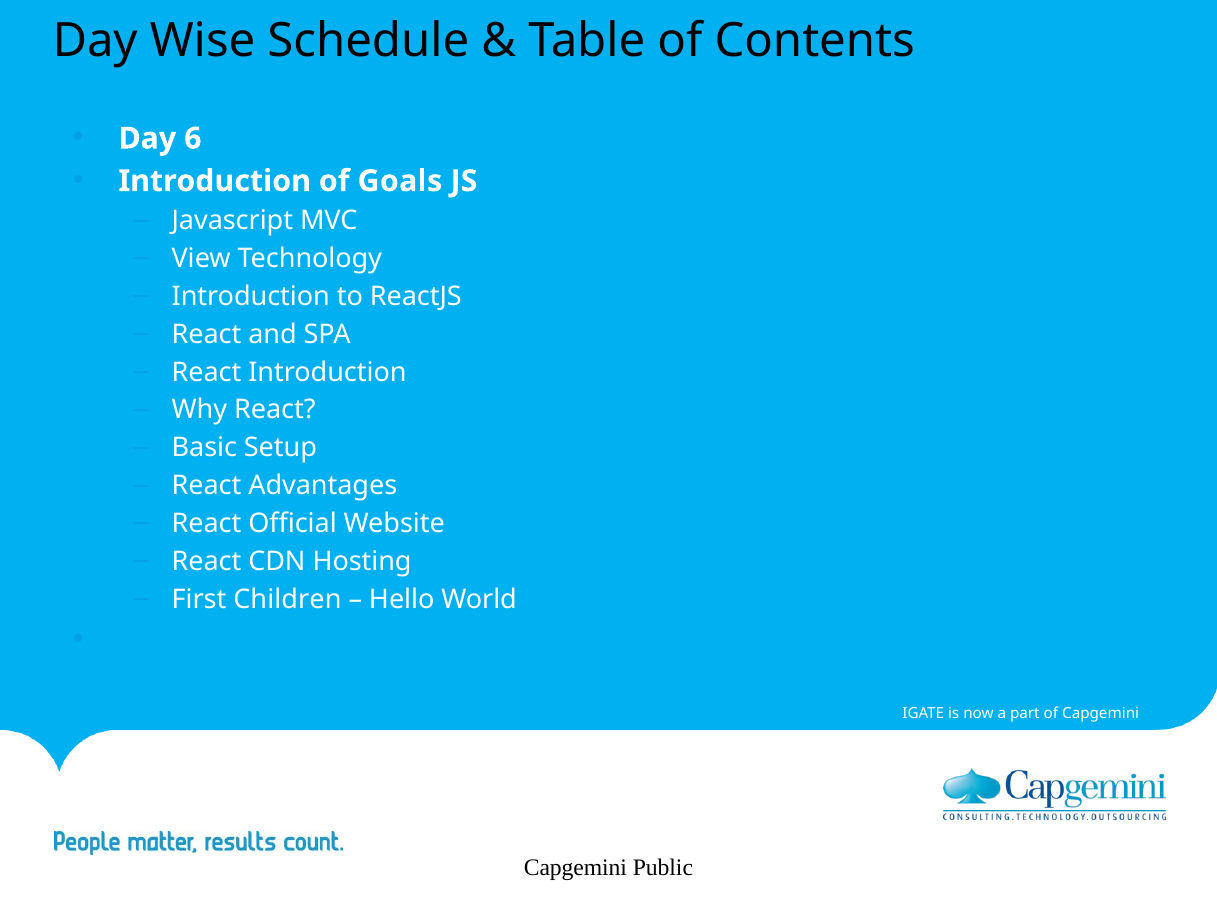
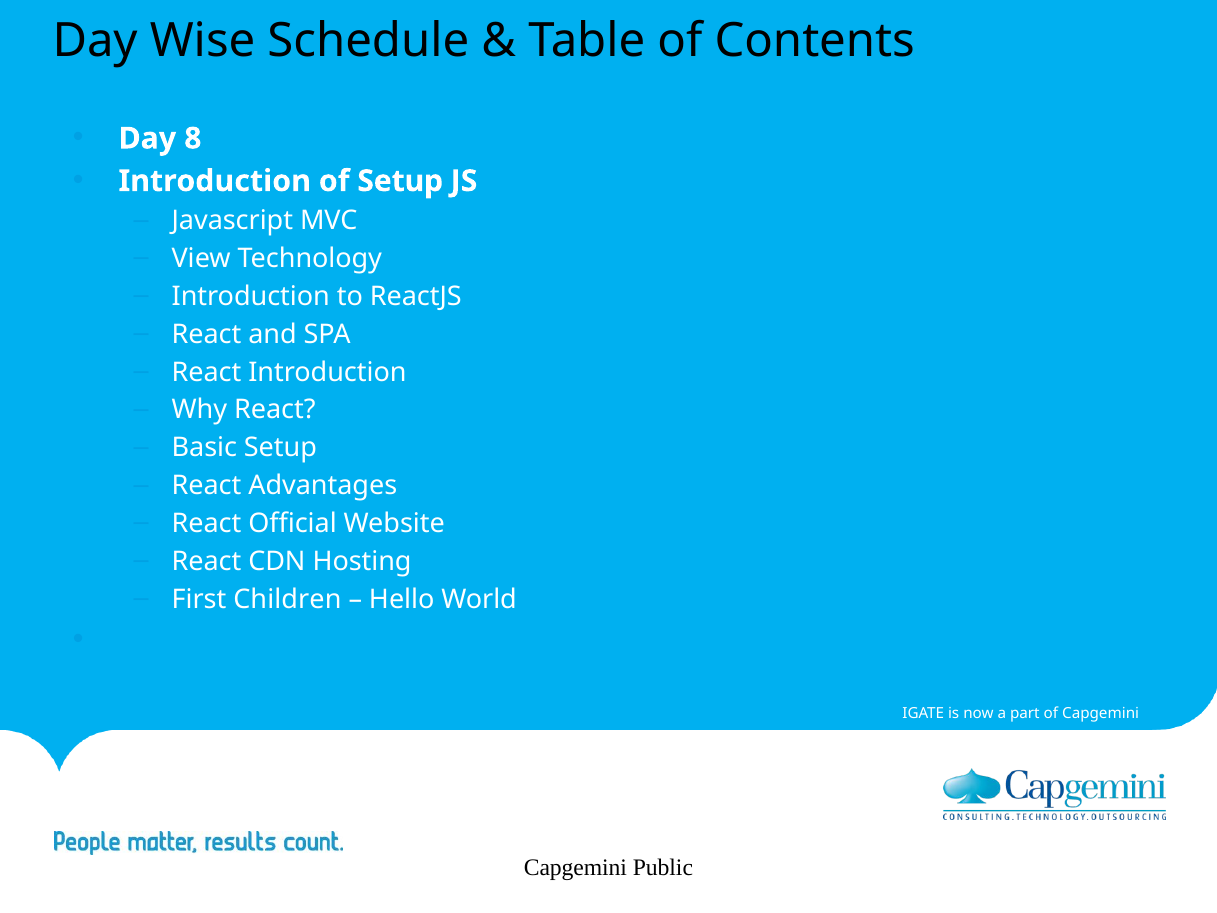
6: 6 -> 8
of Goals: Goals -> Setup
